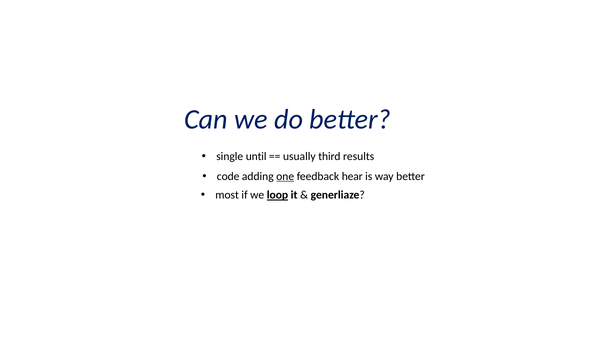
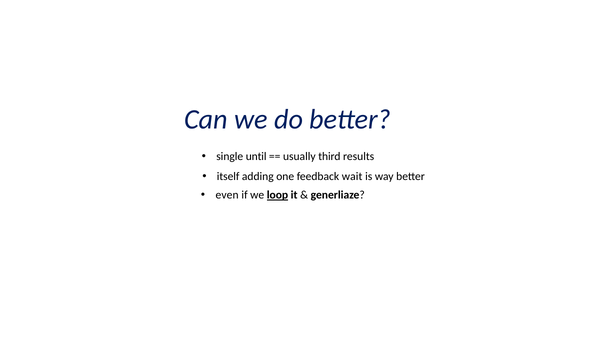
code: code -> itself
one underline: present -> none
hear: hear -> wait
most: most -> even
